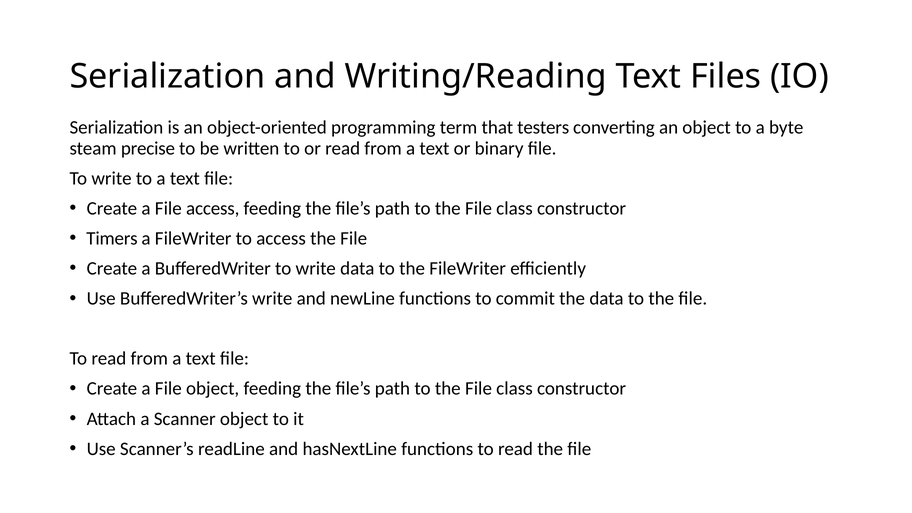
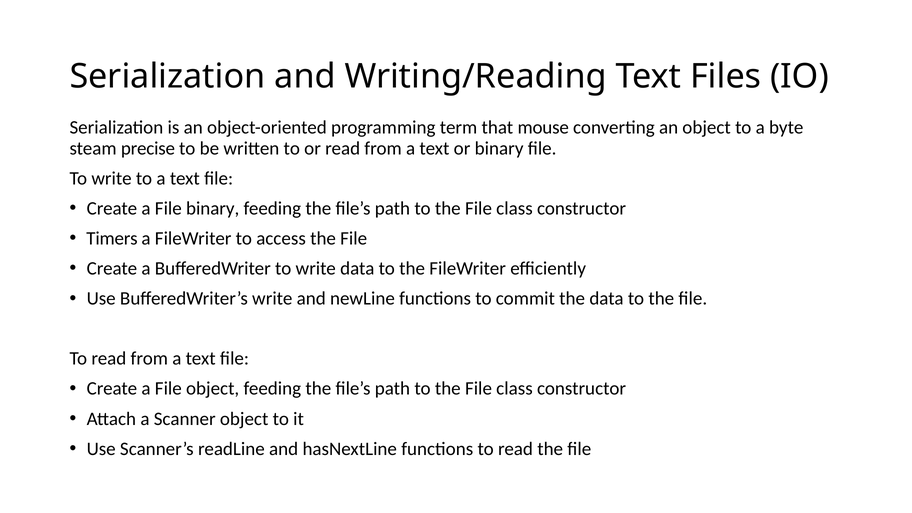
testers: testers -> mouse
File access: access -> binary
